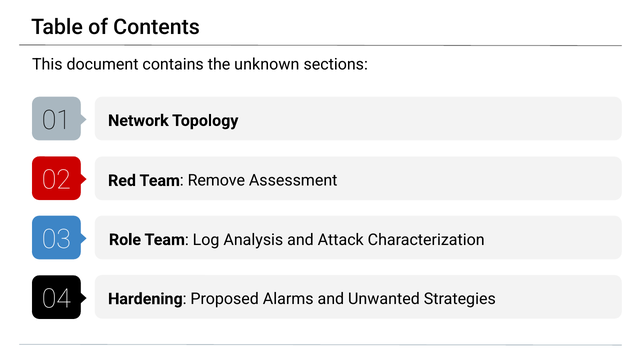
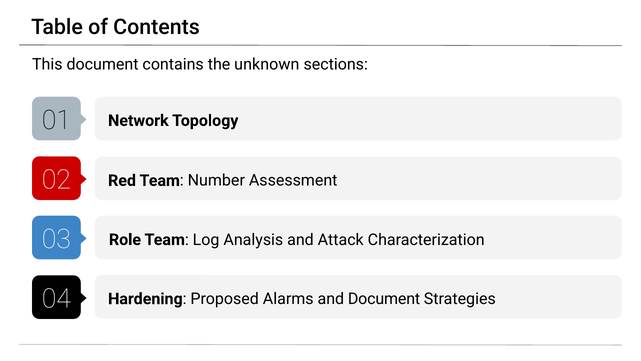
Remove: Remove -> Number
and Unwanted: Unwanted -> Document
